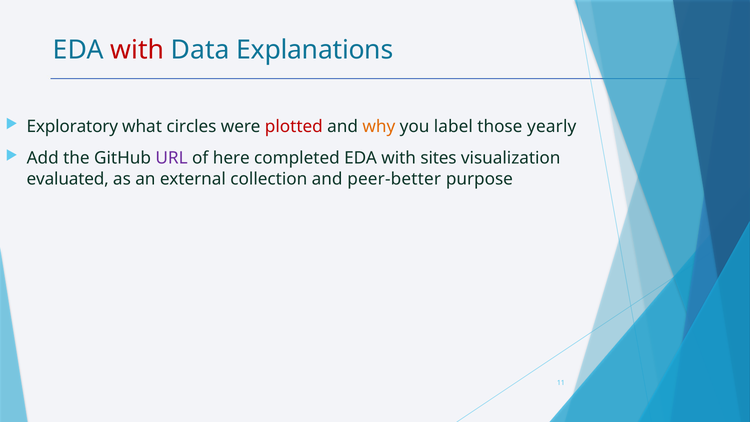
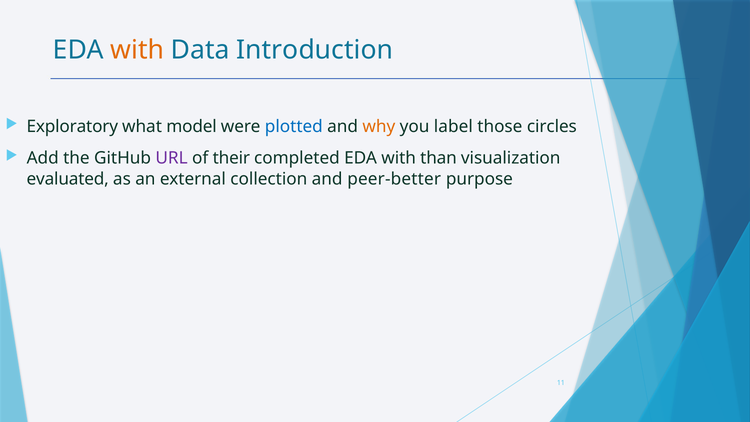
with at (137, 50) colour: red -> orange
Explanations: Explanations -> Introduction
circles: circles -> model
plotted colour: red -> blue
yearly: yearly -> circles
here: here -> their
sites: sites -> than
